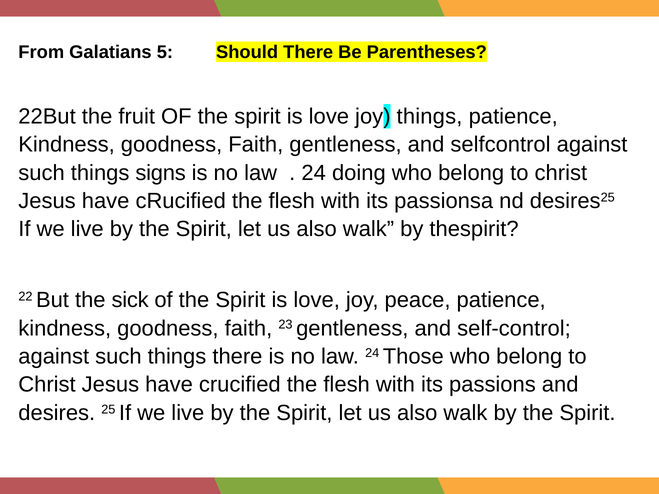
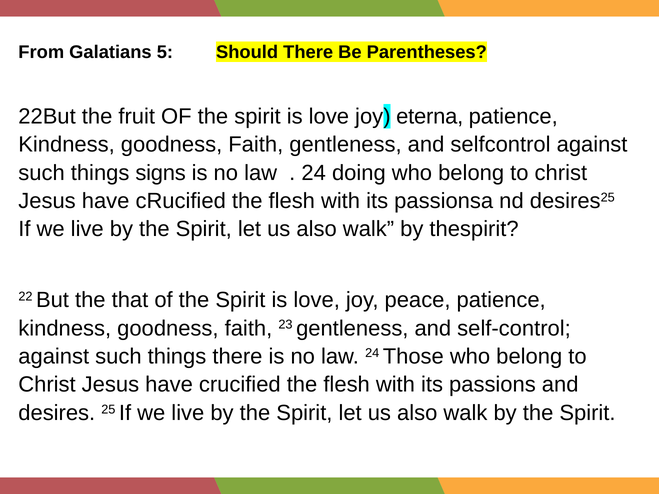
joy things: things -> eterna
sick: sick -> that
